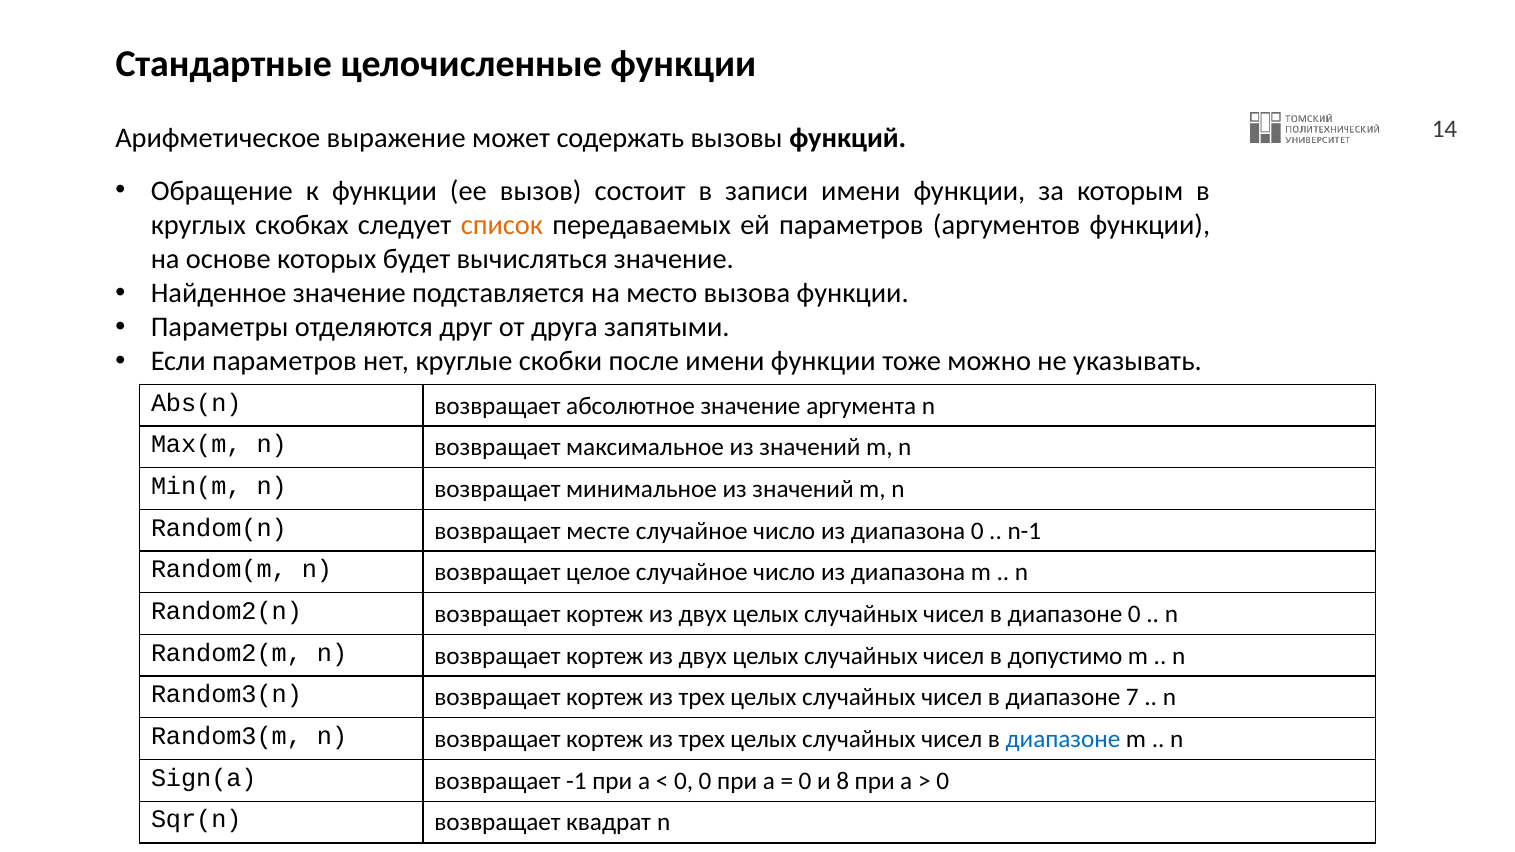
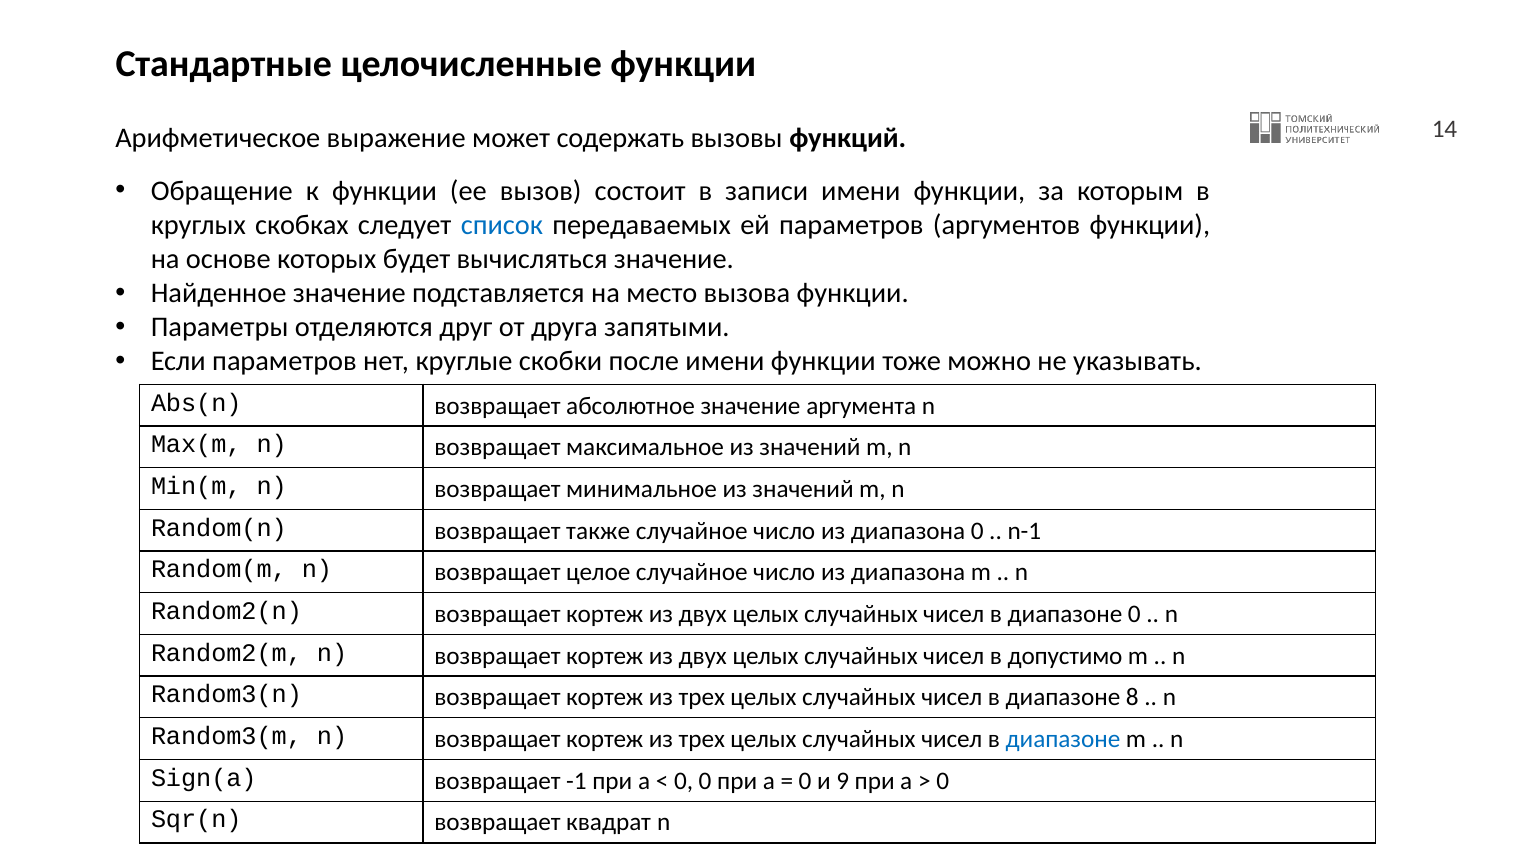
список colour: orange -> blue
месте: месте -> также
7: 7 -> 8
8: 8 -> 9
